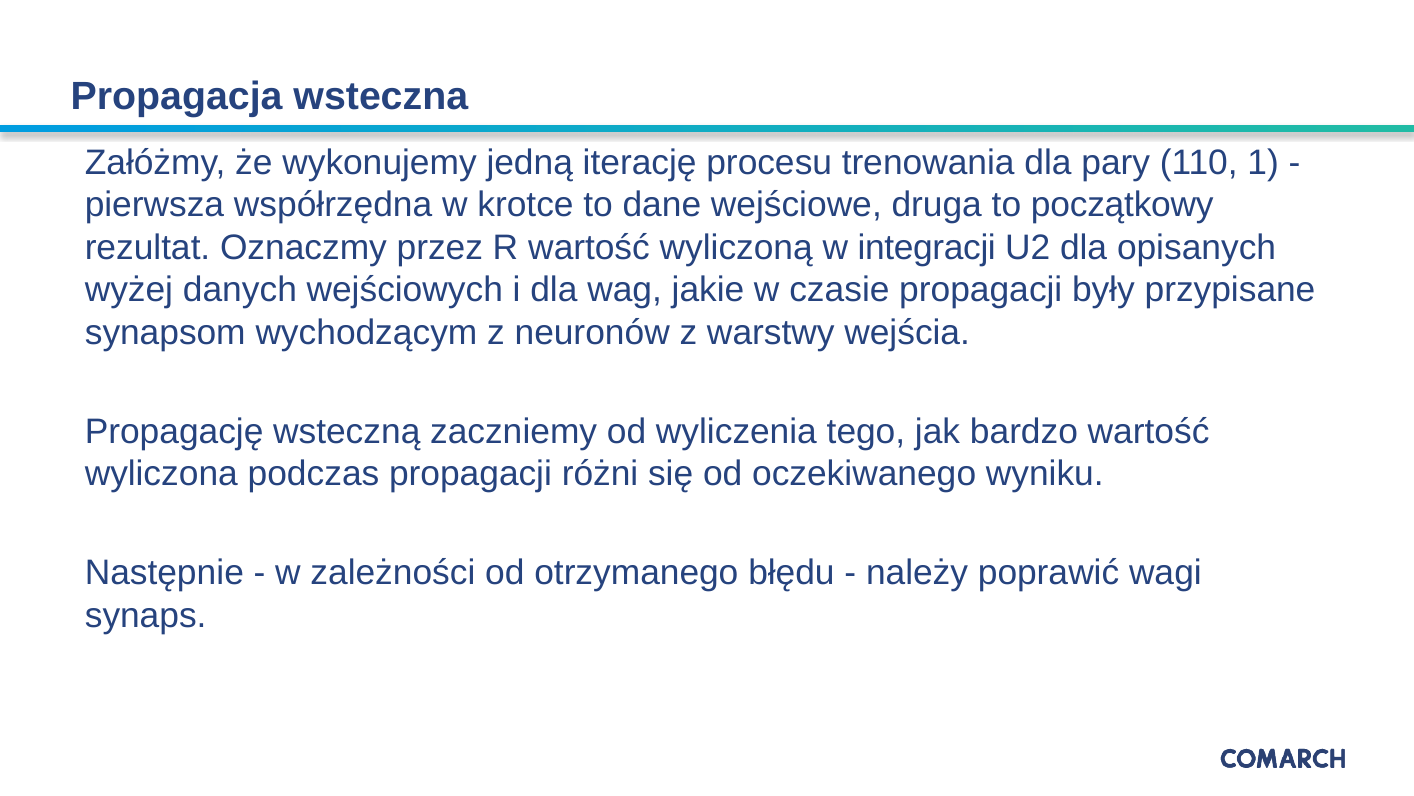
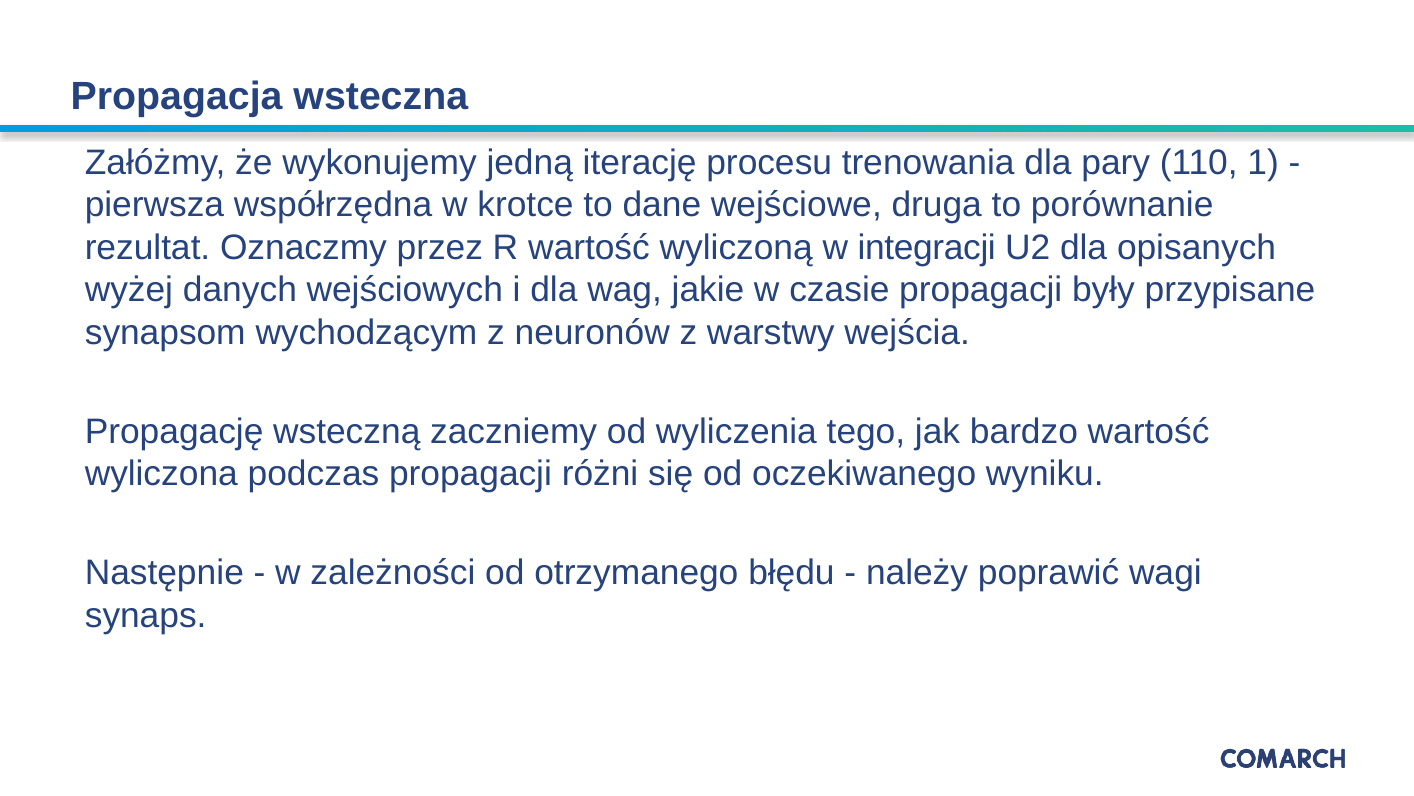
początkowy: początkowy -> porównanie
